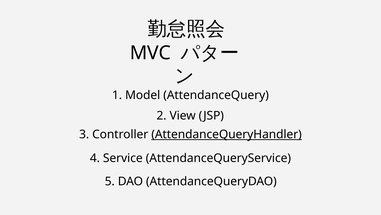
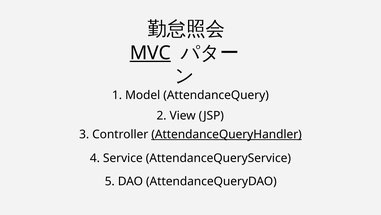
MVC underline: none -> present
